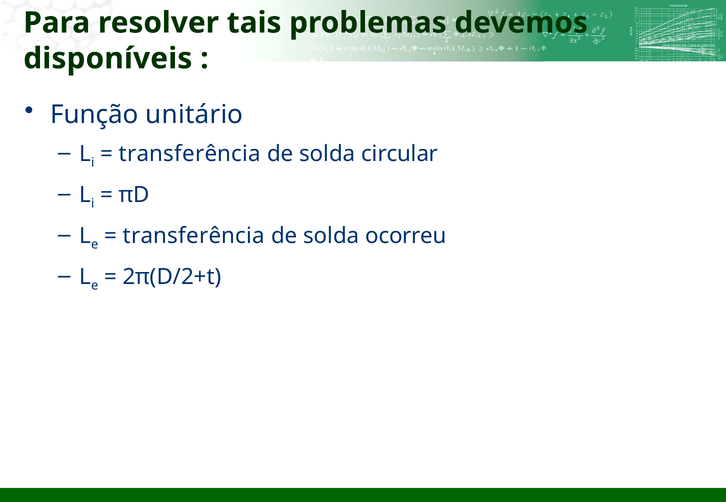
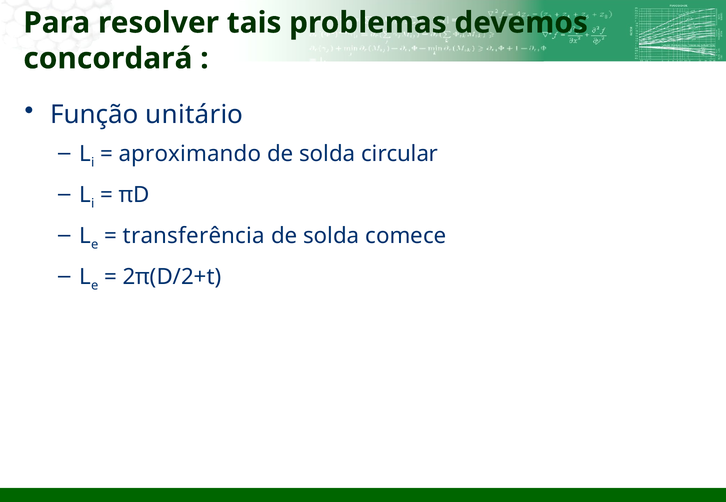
disponíveis: disponíveis -> concordará
transferência at (190, 154): transferência -> aproximando
ocorreu: ocorreu -> comece
